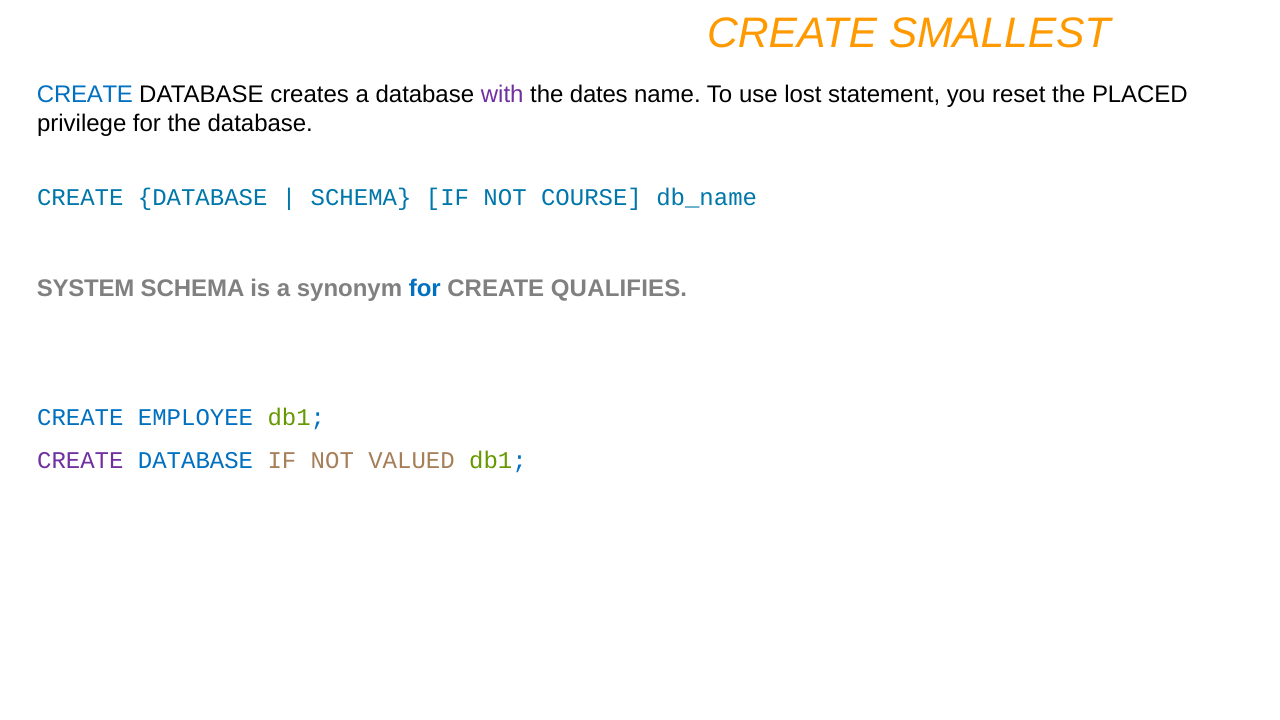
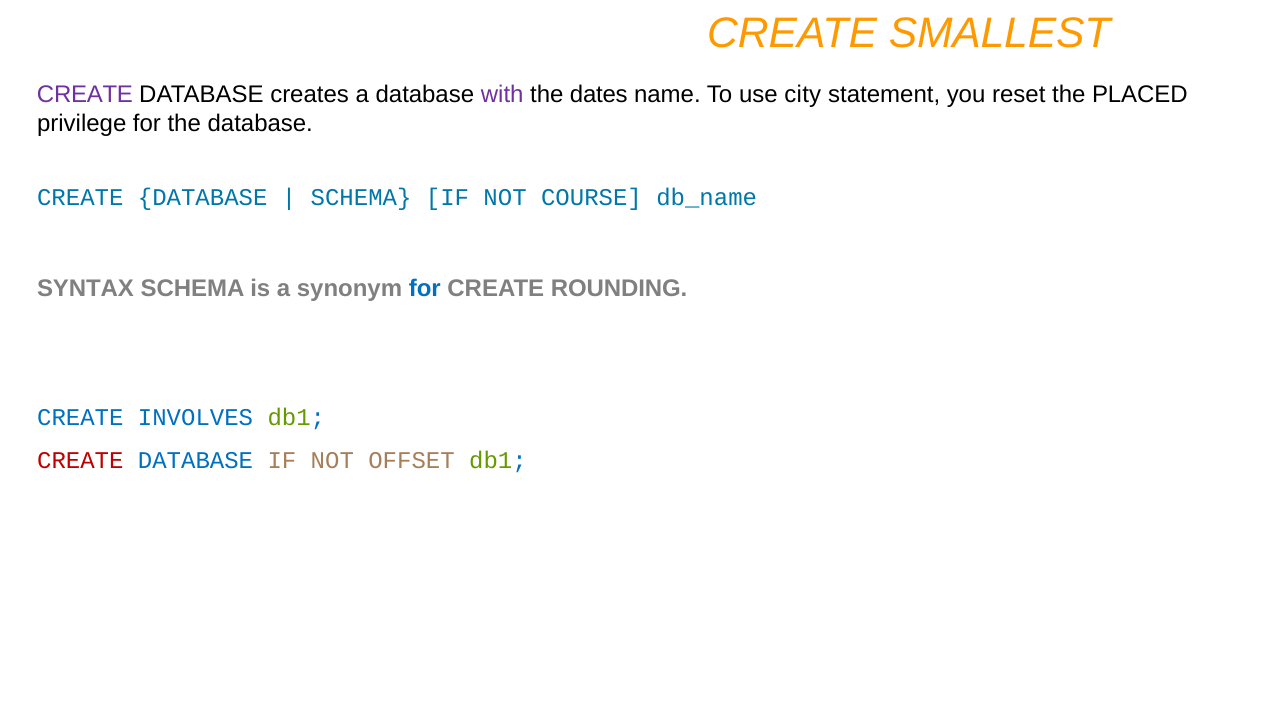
CREATE at (85, 95) colour: blue -> purple
lost: lost -> city
SYSTEM: SYSTEM -> SYNTAX
QUALIFIES: QUALIFIES -> ROUNDING
EMPLOYEE: EMPLOYEE -> INVOLVES
CREATE at (80, 461) colour: purple -> red
VALUED: VALUED -> OFFSET
